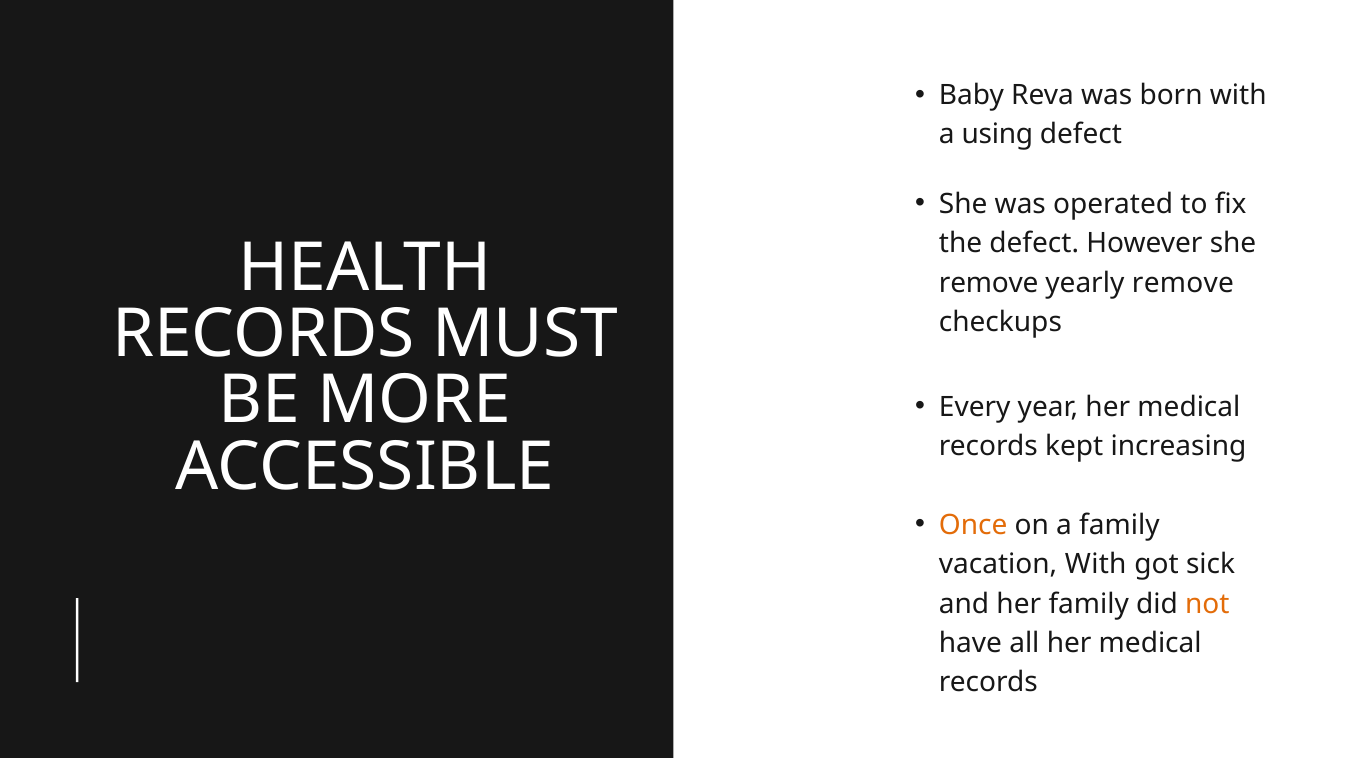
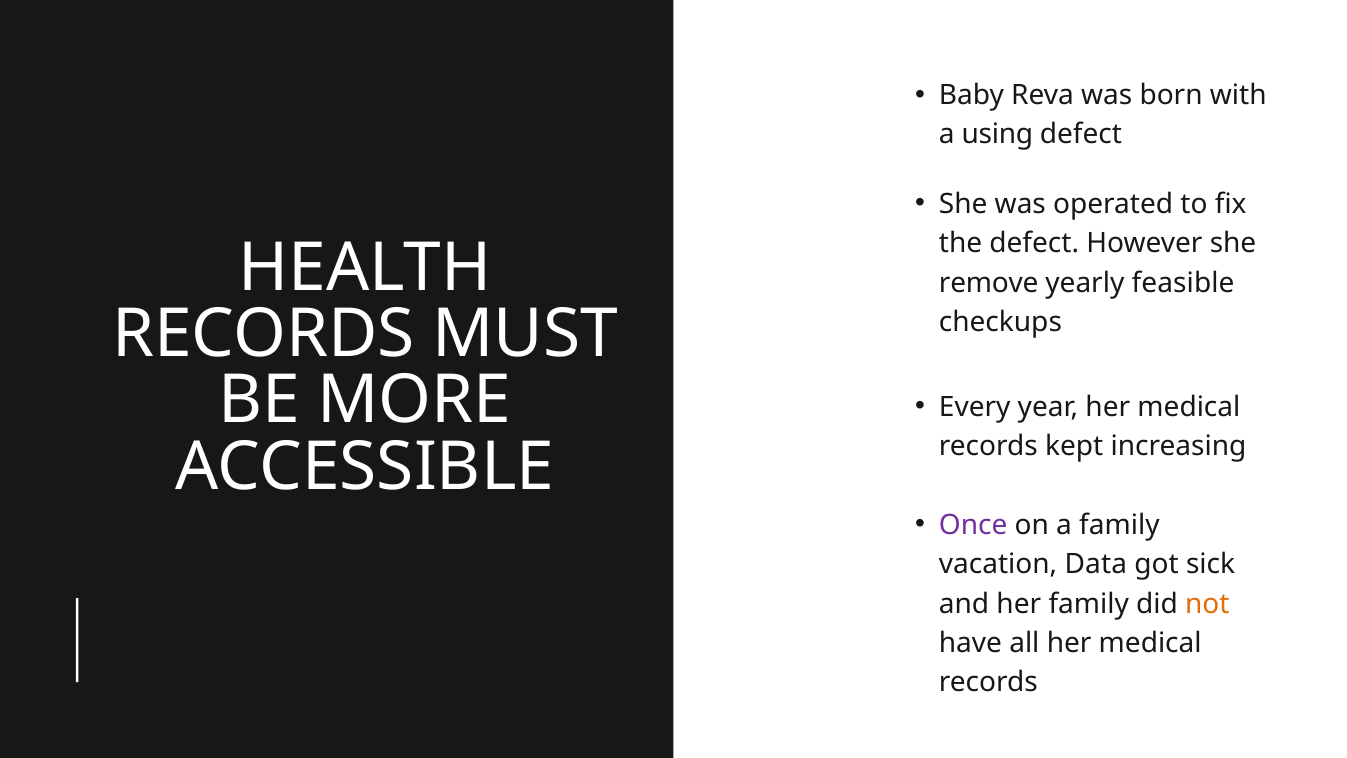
yearly remove: remove -> feasible
Once colour: orange -> purple
vacation With: With -> Data
